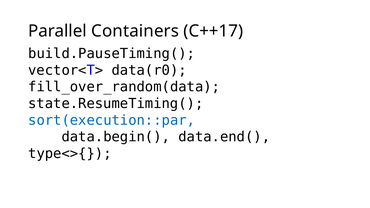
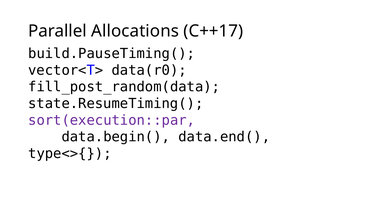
Containers: Containers -> Allocations
fill_over_random(data: fill_over_random(data -> fill_post_random(data
sort(execution::par colour: blue -> purple
